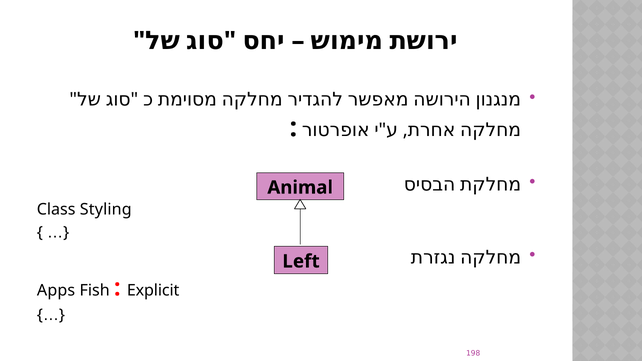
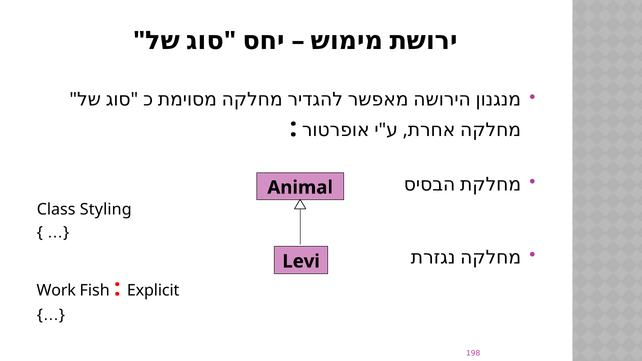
Left: Left -> Levi
Apps: Apps -> Work
